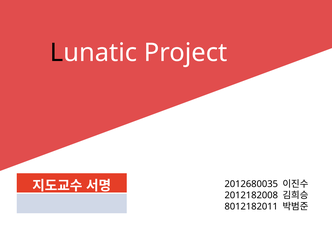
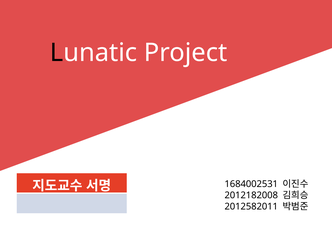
2012680035: 2012680035 -> 1684002531
8012182011: 8012182011 -> 2012582011
